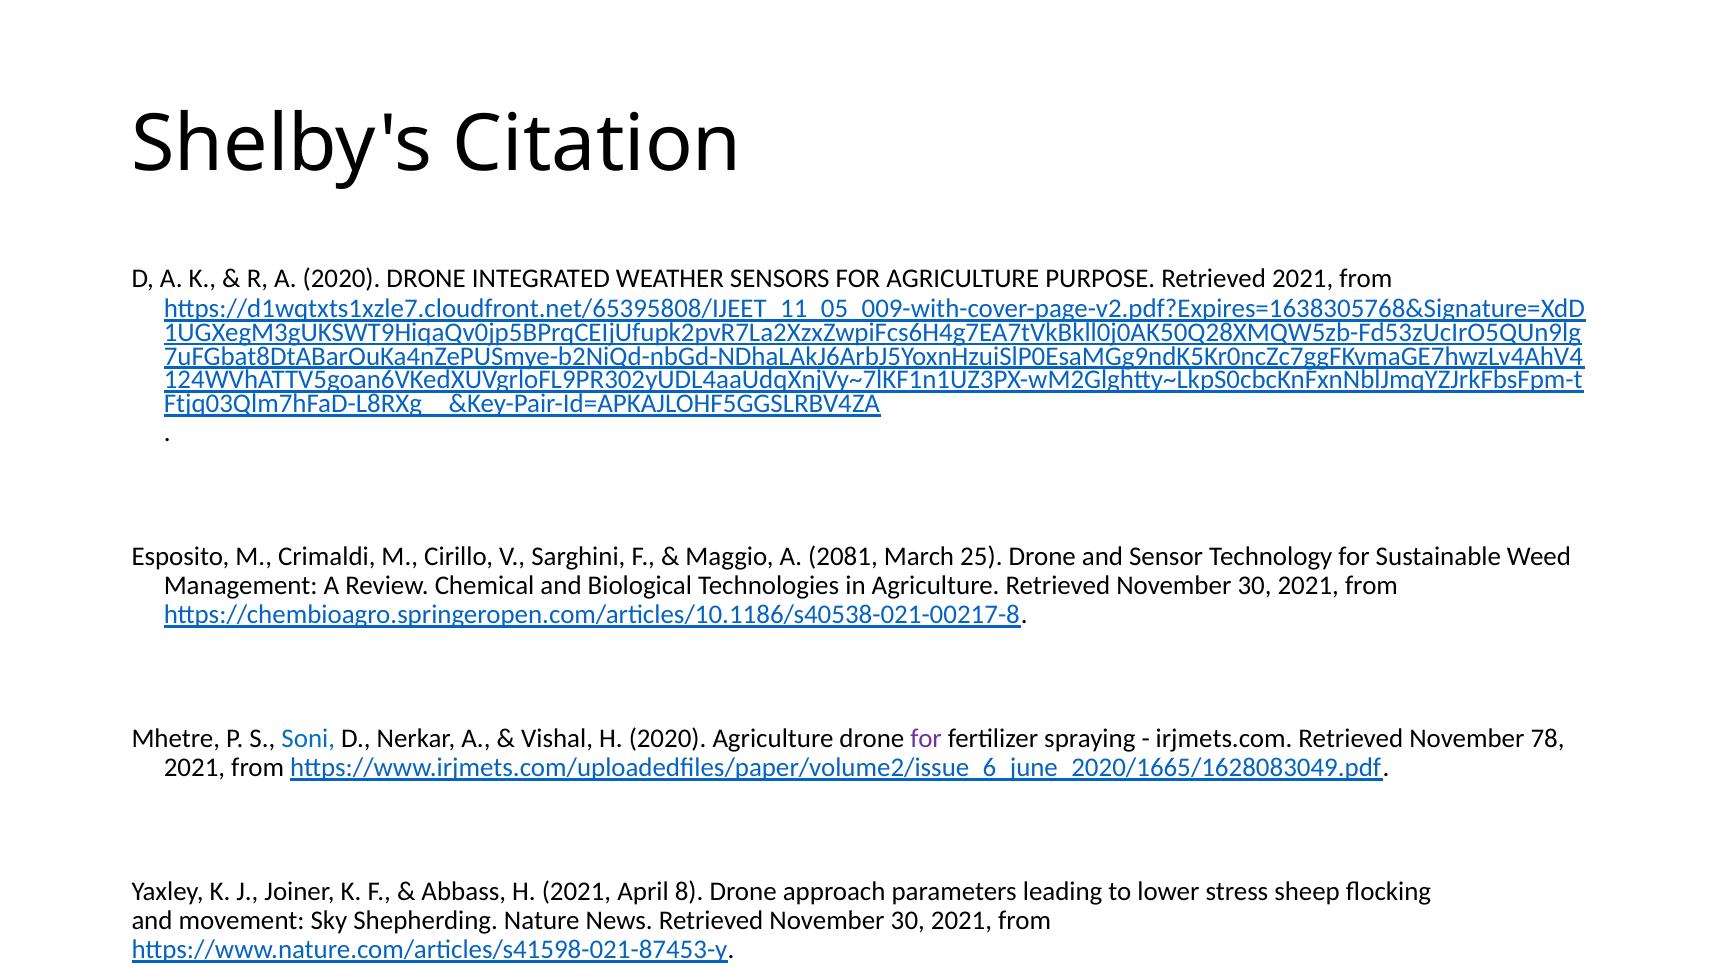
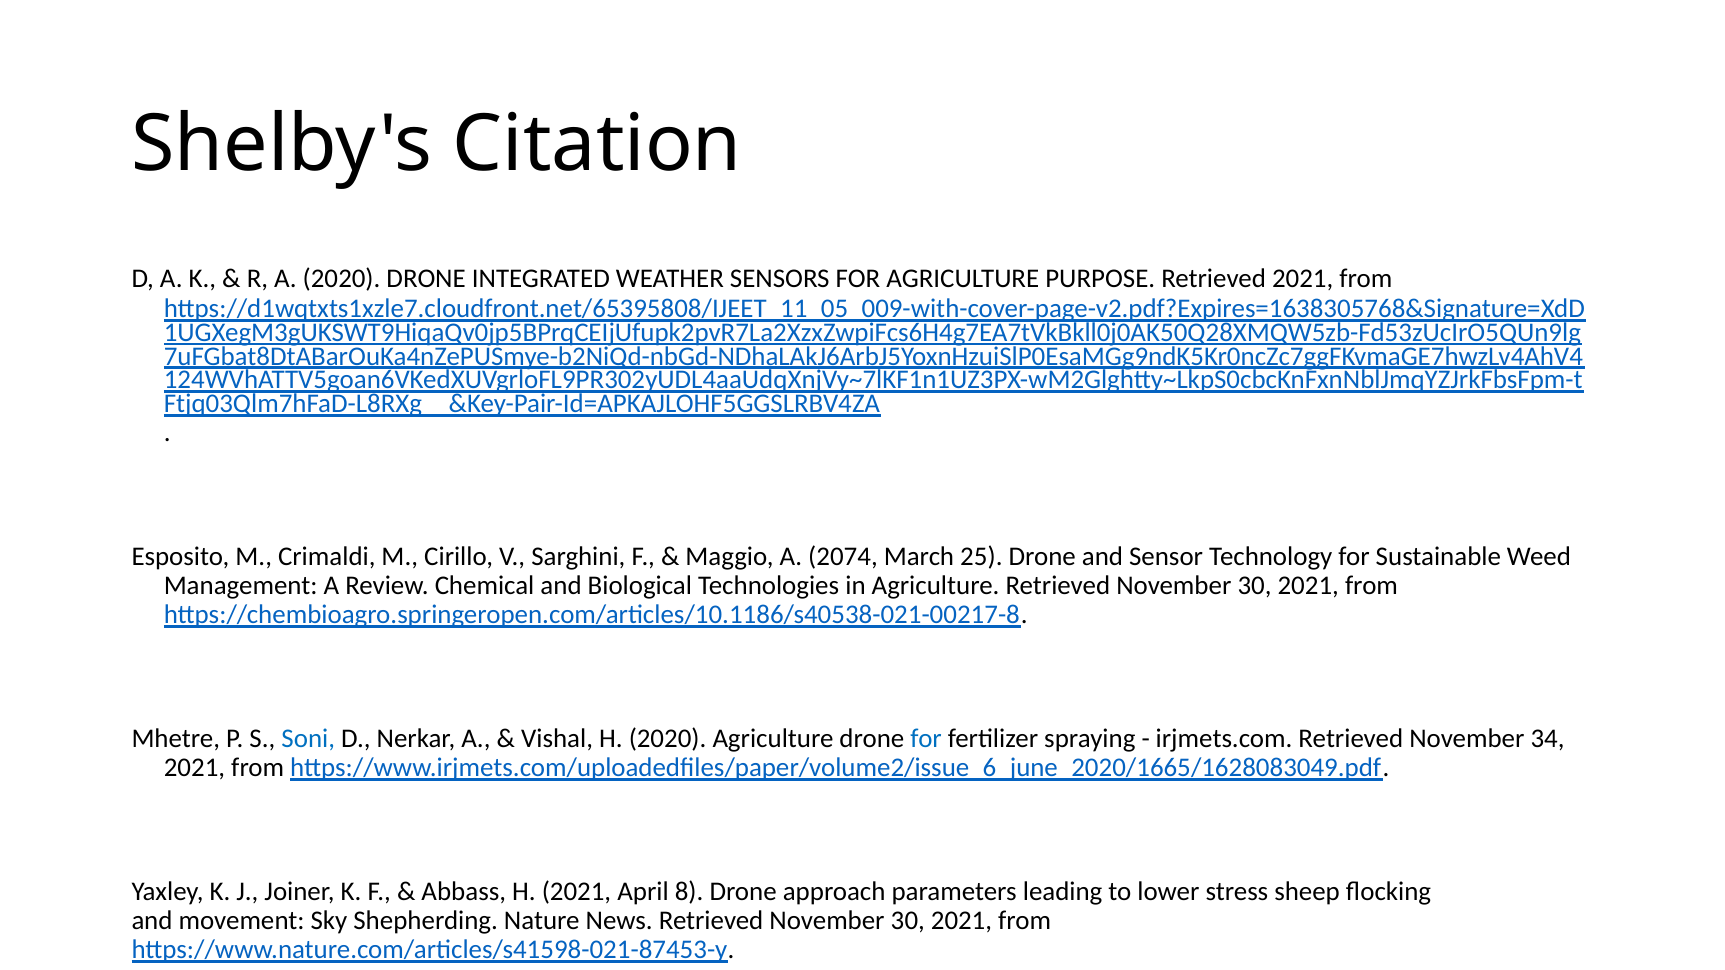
2081: 2081 -> 2074
for at (926, 739) colour: purple -> blue
78: 78 -> 34
